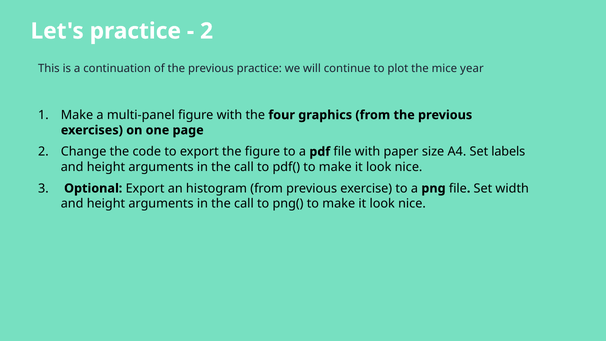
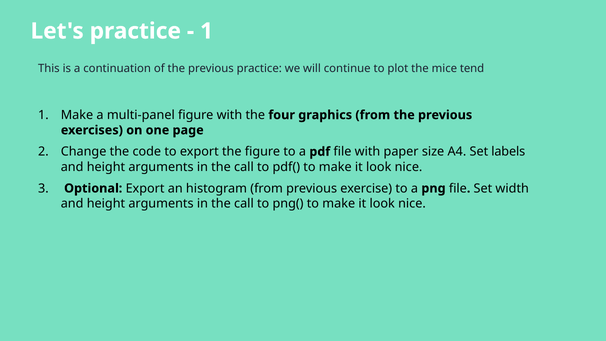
2 at (207, 31): 2 -> 1
year: year -> tend
